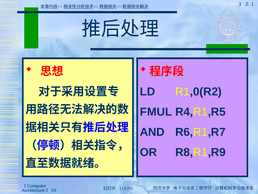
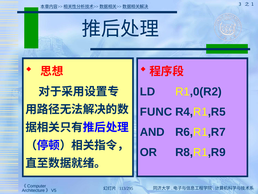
FMUL: FMUL -> FUNC
